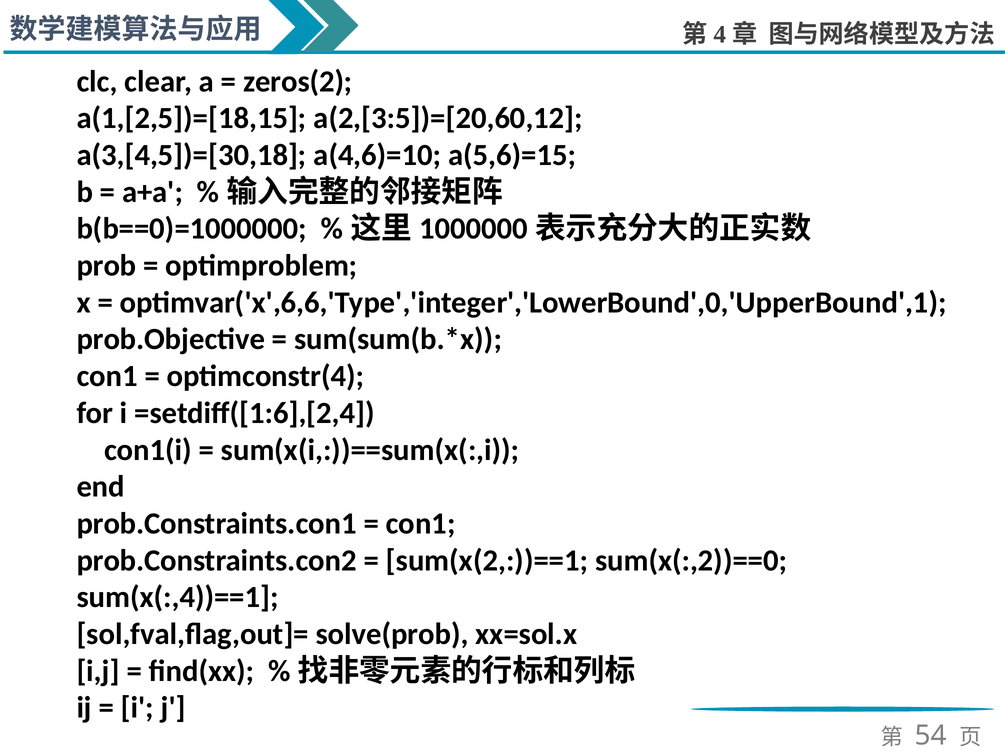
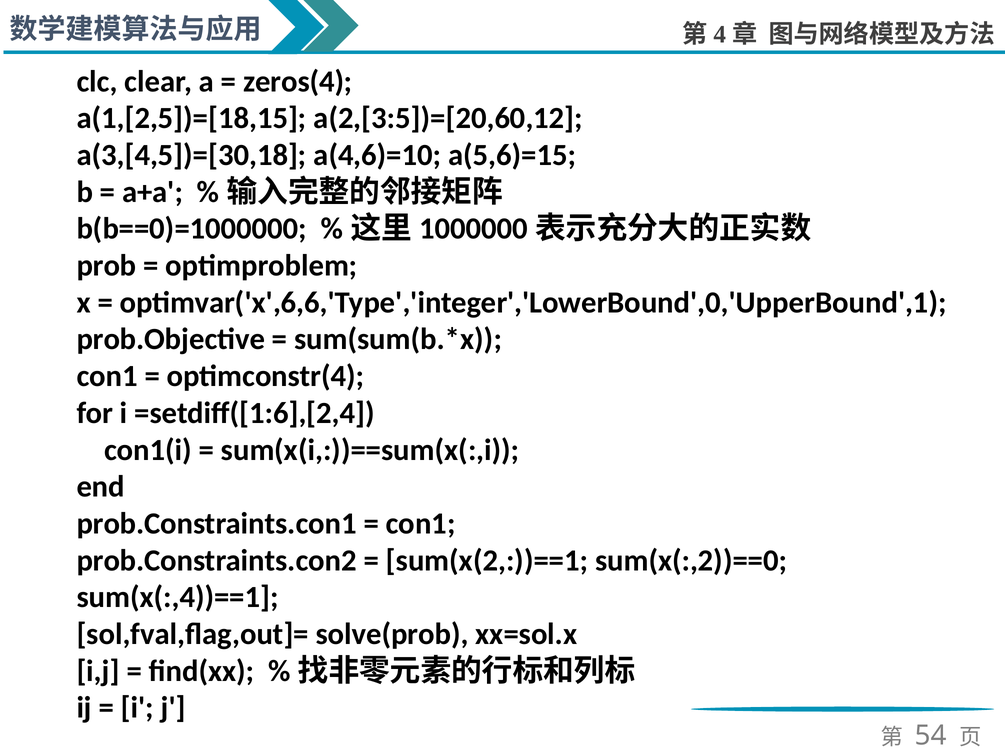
zeros(2: zeros(2 -> zeros(4
